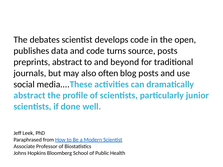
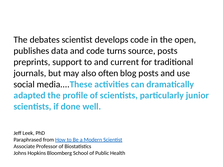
preprints abstract: abstract -> support
beyond: beyond -> current
abstract at (30, 96): abstract -> adapted
